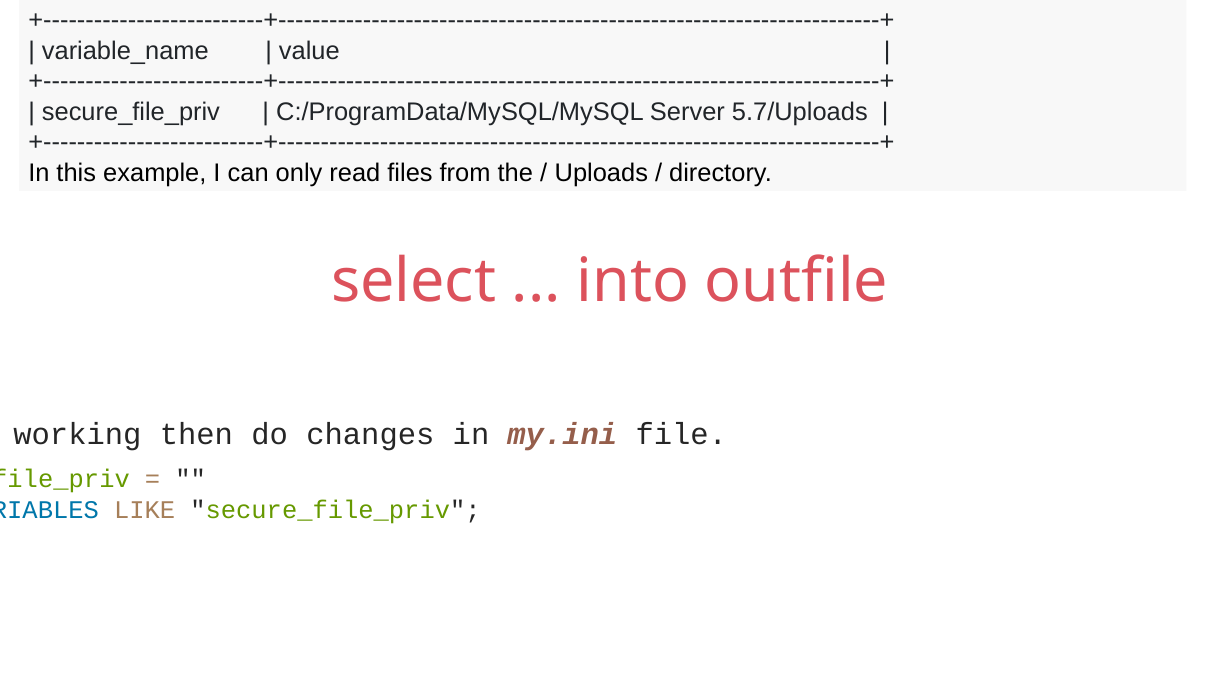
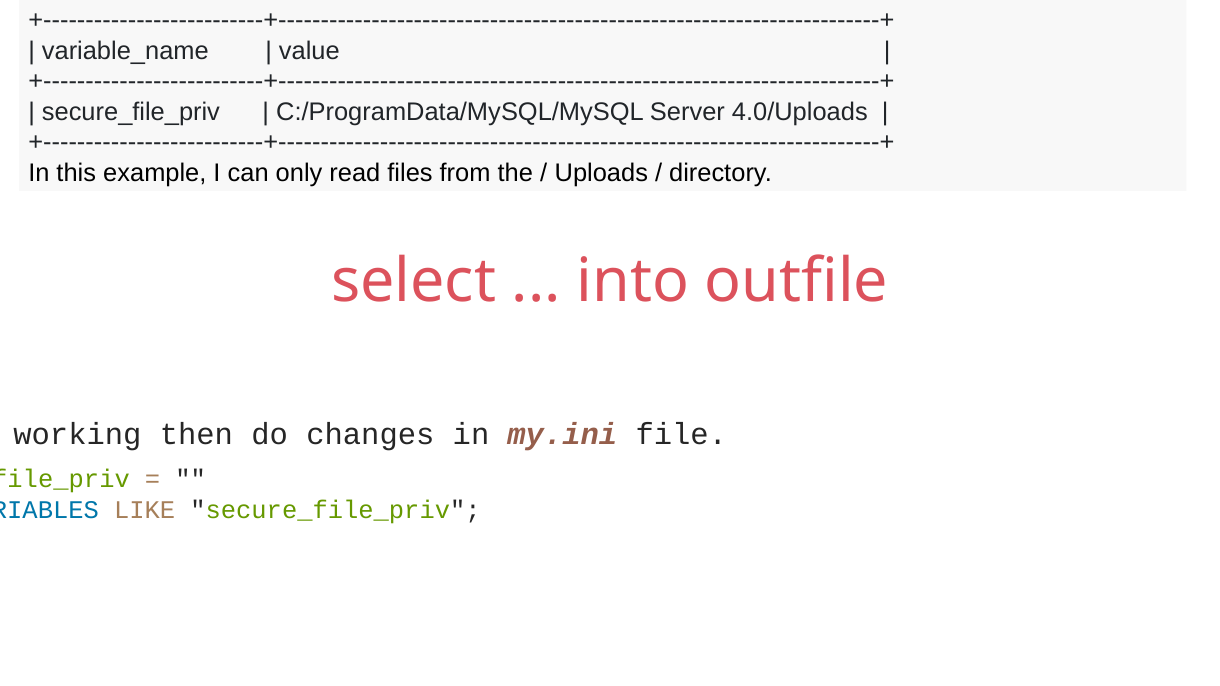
5.7/Uploads: 5.7/Uploads -> 4.0/Uploads
